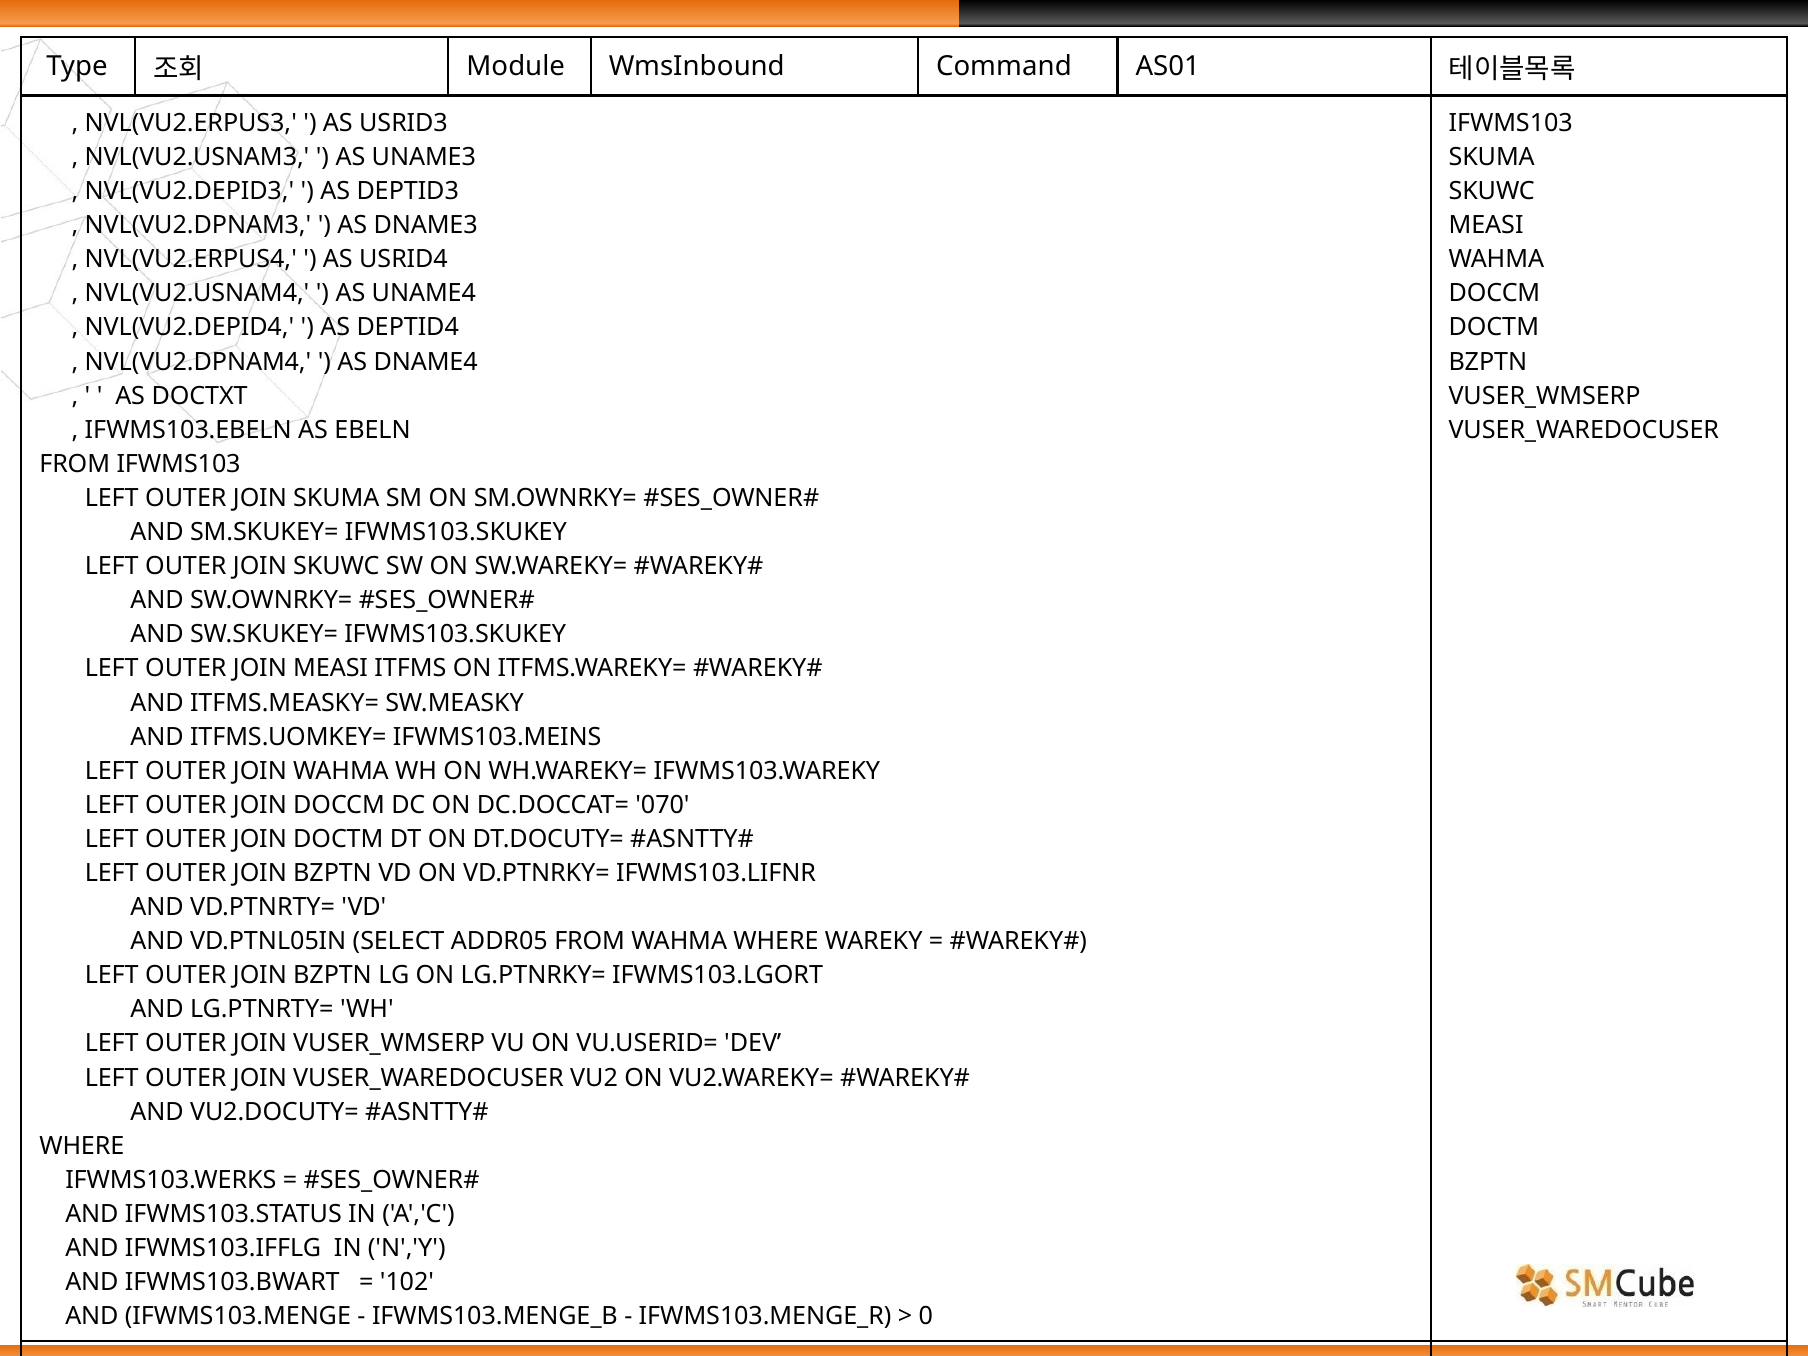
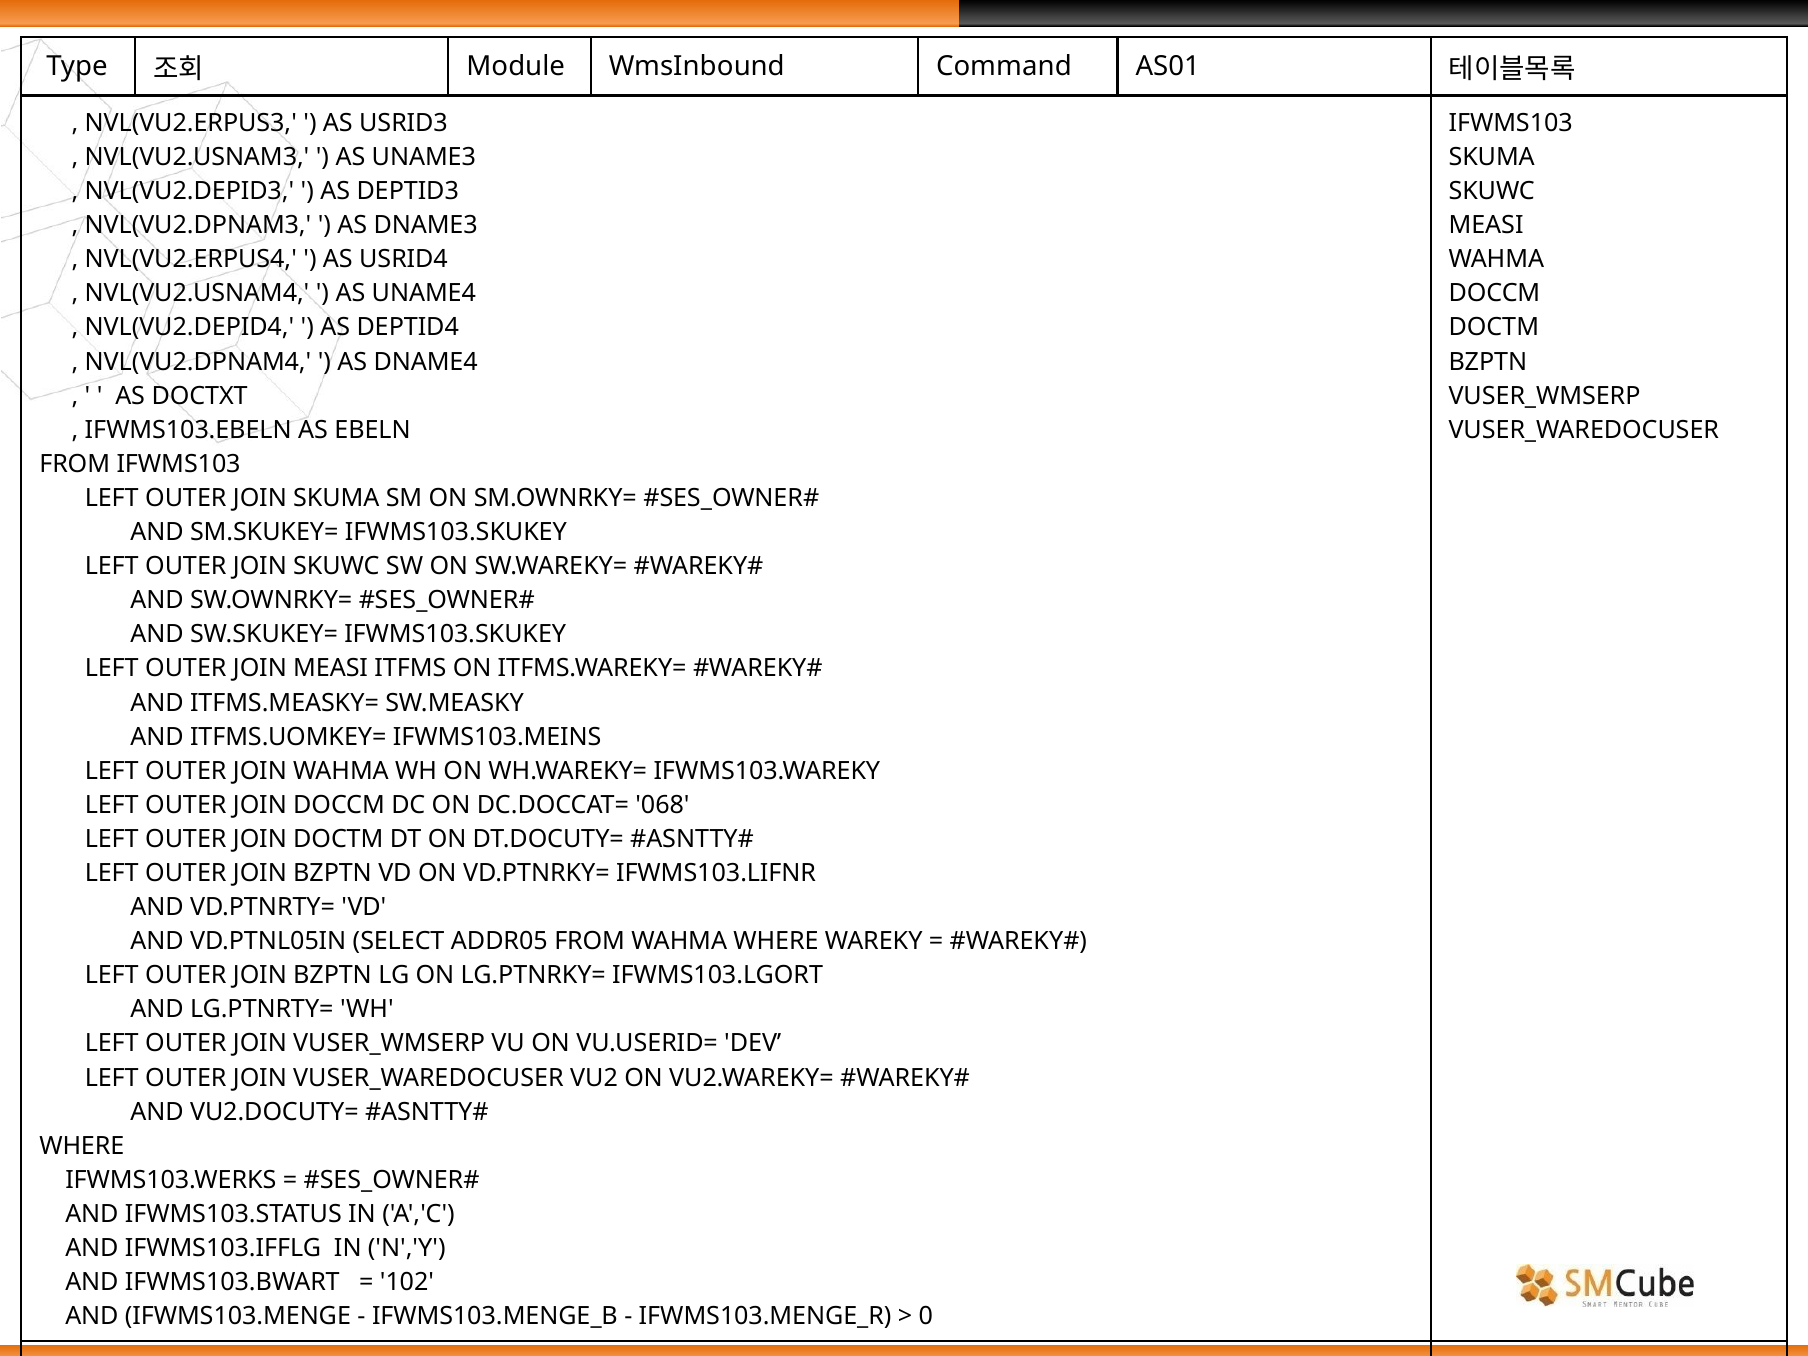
070: 070 -> 068
